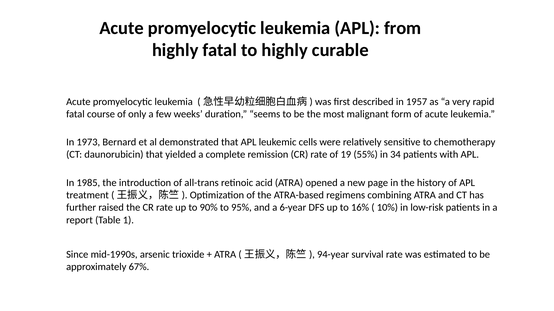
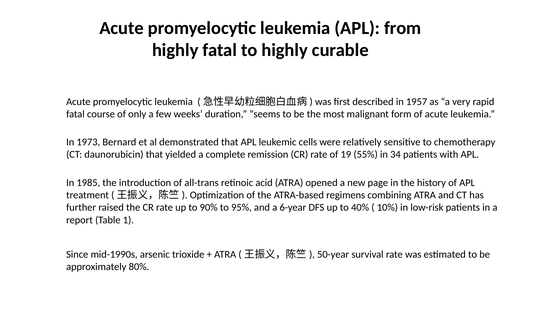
16%: 16% -> 40%
94-year: 94-year -> 50-year
67%: 67% -> 80%
